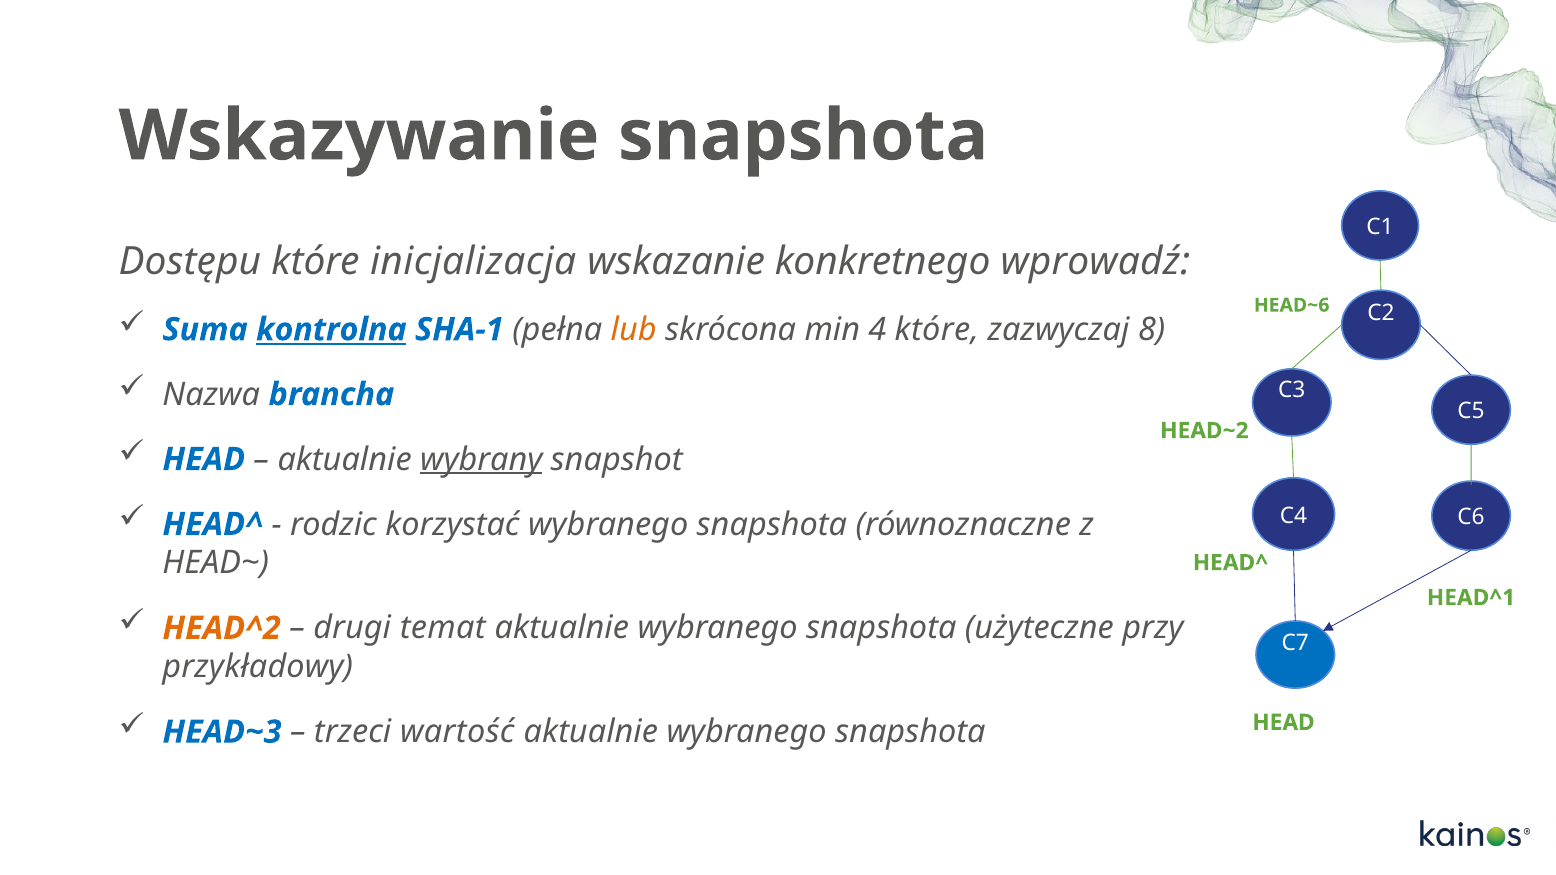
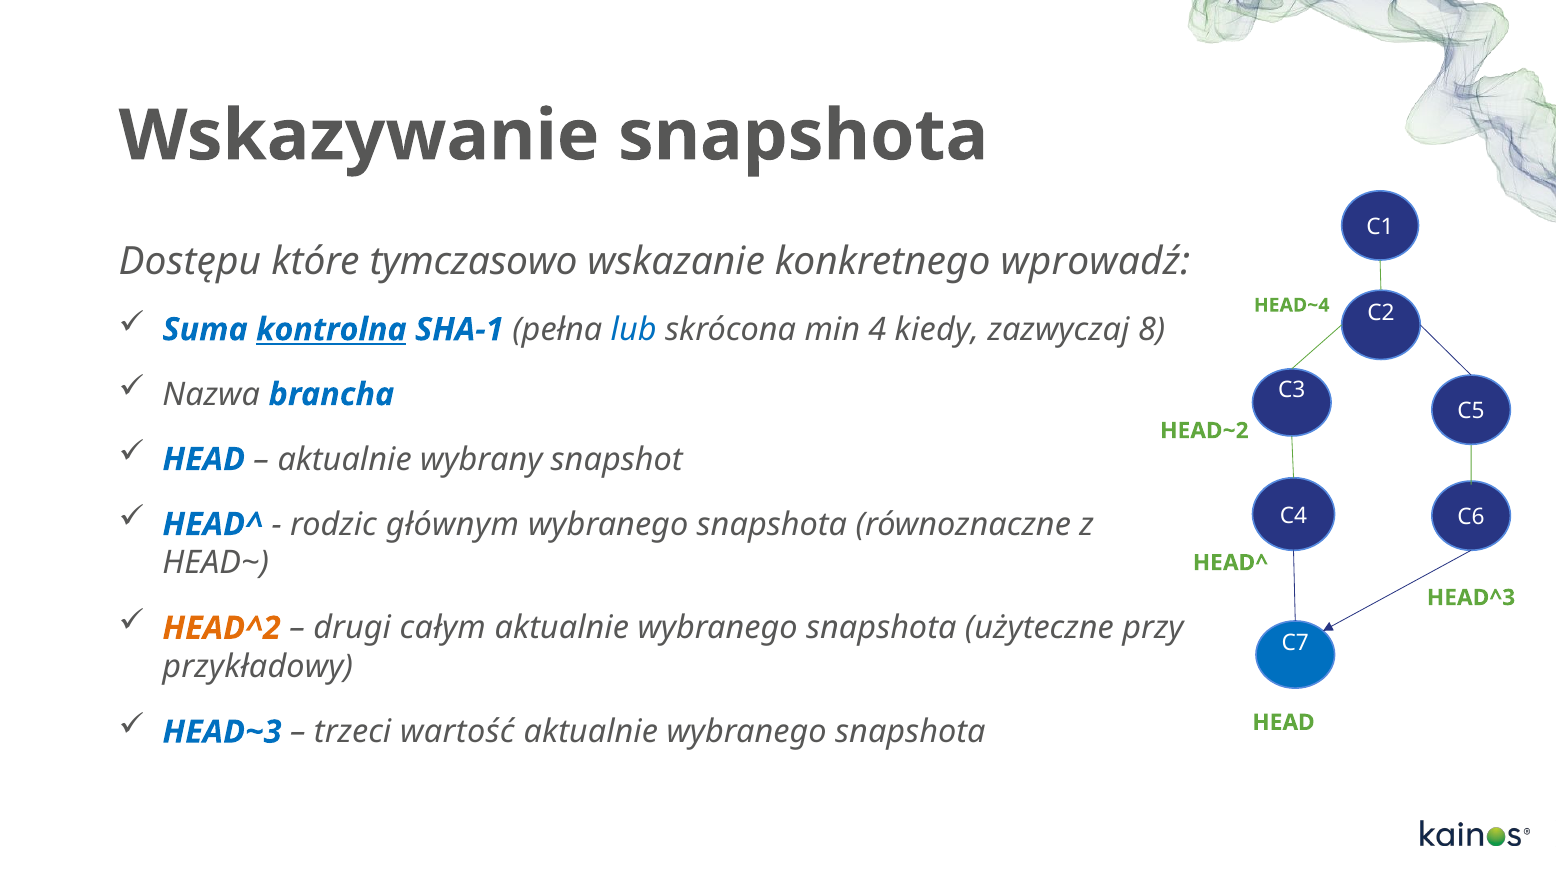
inicjalizacja: inicjalizacja -> tymczasowo
HEAD~6: HEAD~6 -> HEAD~4
lub colour: orange -> blue
4 które: które -> kiedy
wybrany underline: present -> none
korzystać: korzystać -> głównym
HEAD^1: HEAD^1 -> HEAD^3
temat: temat -> całym
